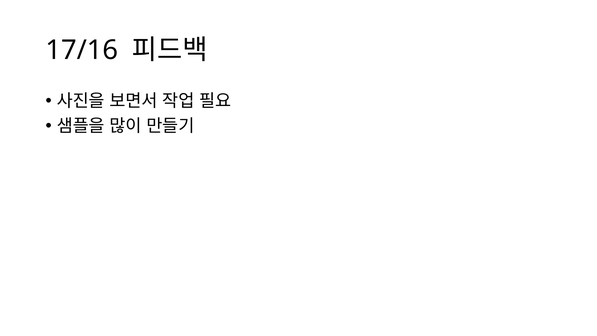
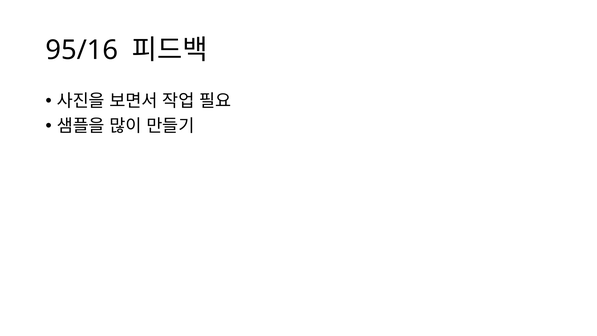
17/16: 17/16 -> 95/16
